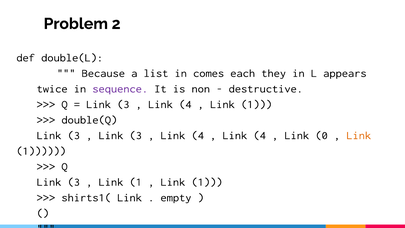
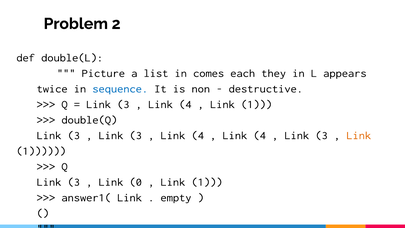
Because: Because -> Picture
sequence colour: purple -> blue
0 at (322, 135): 0 -> 3
1 at (136, 182): 1 -> 0
shirts1(: shirts1( -> answer1(
